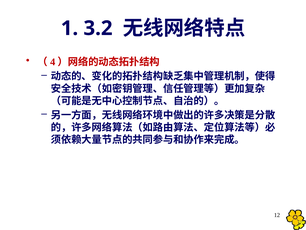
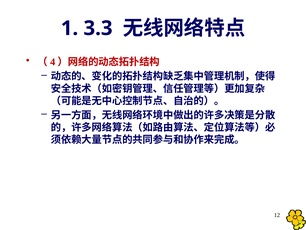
3.2: 3.2 -> 3.3
